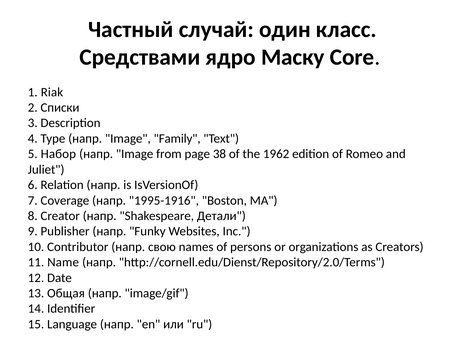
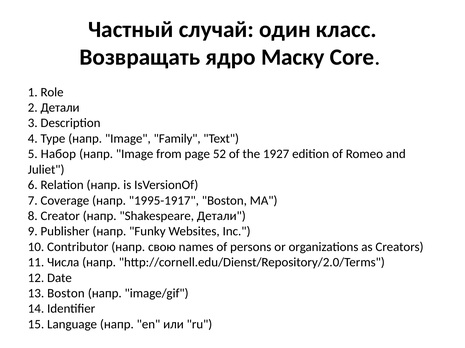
Средствами: Средствами -> Возвращать
Riak: Riak -> Role
2 Списки: Списки -> Детали
38: 38 -> 52
1962: 1962 -> 1927
1995-1916: 1995-1916 -> 1995-1917
Name: Name -> Числа
13 Общая: Общая -> Boston
